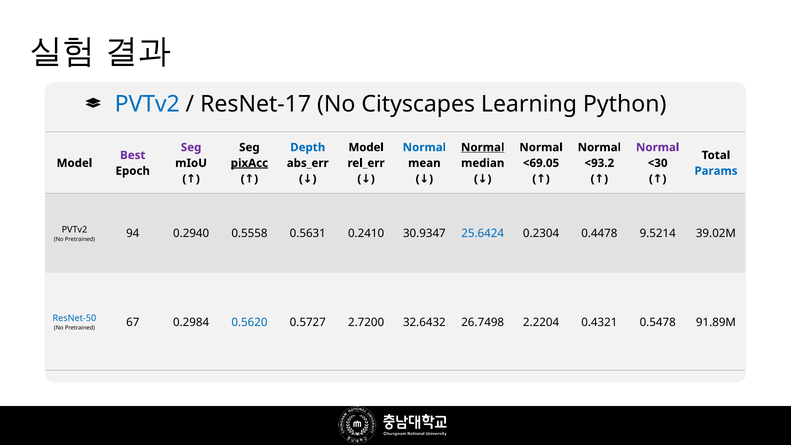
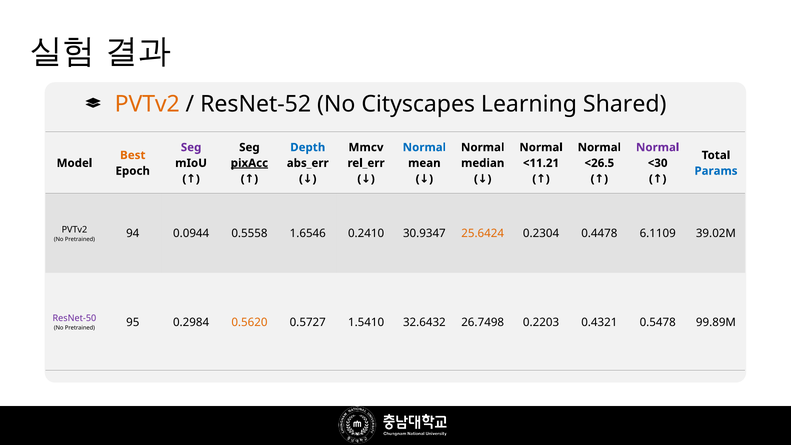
PVTv2 at (147, 104) colour: blue -> orange
ResNet-17: ResNet-17 -> ResNet-52
Python: Python -> Shared
Model at (366, 147): Model -> Mmcv
Normal at (483, 147) underline: present -> none
Best colour: purple -> orange
<69.05: <69.05 -> <11.21
<93.2: <93.2 -> <26.5
0.2940: 0.2940 -> 0.0944
0.5631: 0.5631 -> 1.6546
25.6424 colour: blue -> orange
9.5214: 9.5214 -> 6.1109
ResNet-50 colour: blue -> purple
67: 67 -> 95
0.5620 colour: blue -> orange
2.7200: 2.7200 -> 1.5410
2.2204: 2.2204 -> 0.2203
91.89M: 91.89M -> 99.89M
